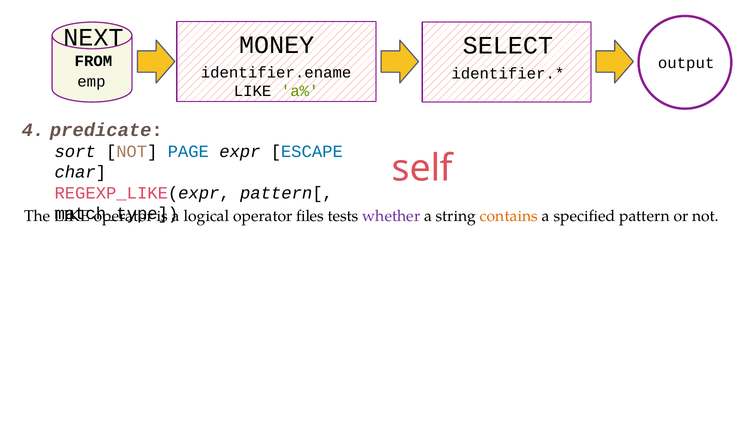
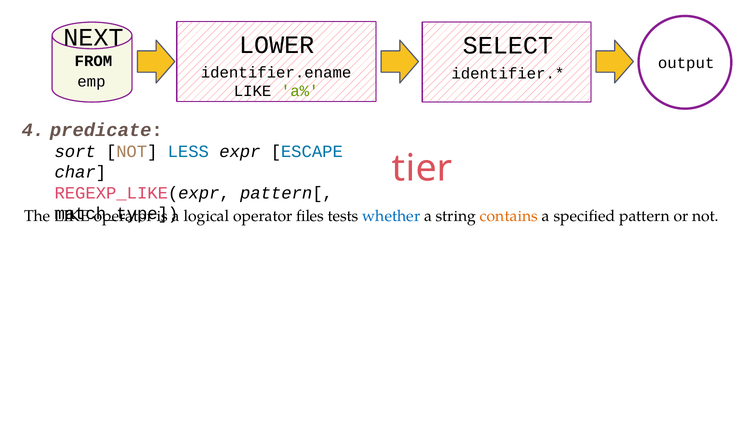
MONEY: MONEY -> LOWER
PAGE: PAGE -> LESS
self: self -> tier
whether colour: purple -> blue
